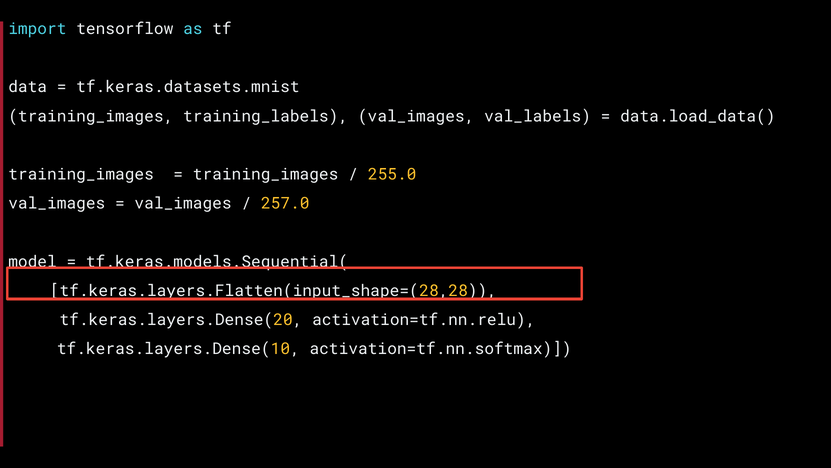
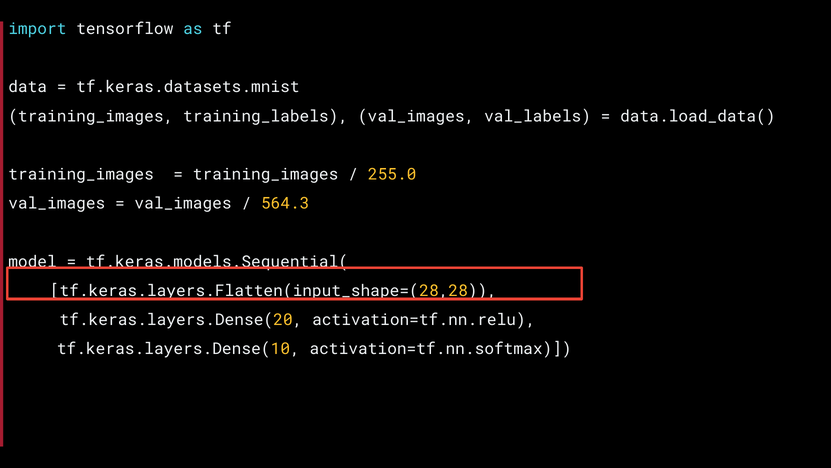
257.0: 257.0 -> 564.3
